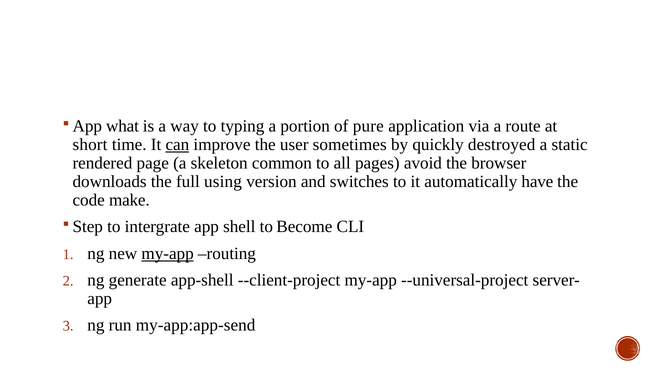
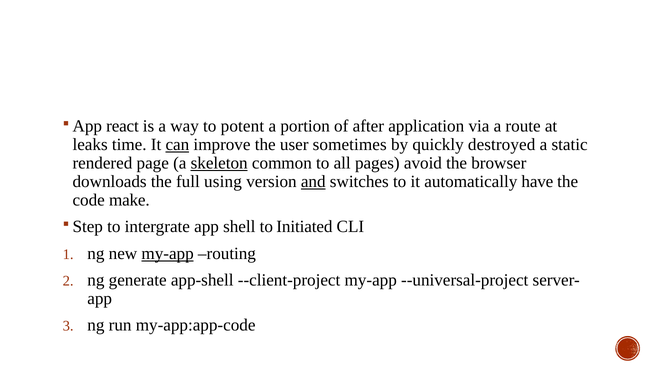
what: what -> react
typing: typing -> potent
pure: pure -> after
short: short -> leaks
skeleton underline: none -> present
and underline: none -> present
Become: Become -> Initiated
my-app:app-send: my-app:app-send -> my-app:app-code
